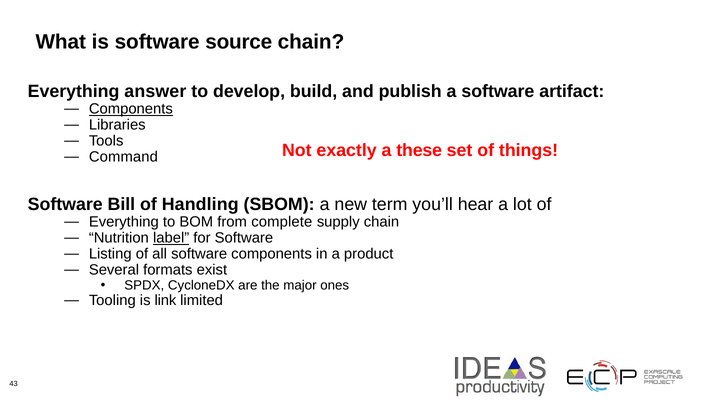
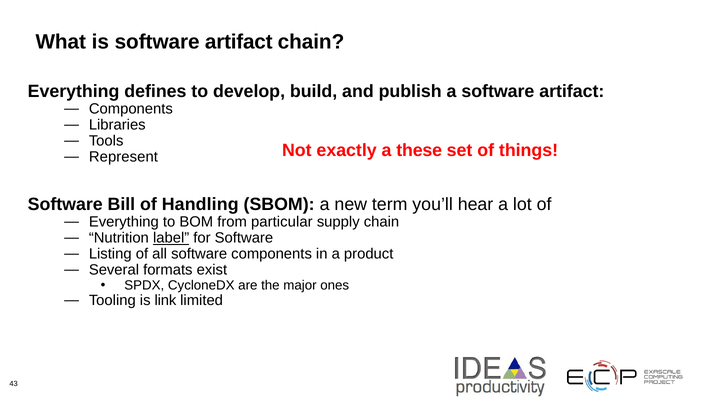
is software source: source -> artifact
answer: answer -> defines
Components at (131, 109) underline: present -> none
Command: Command -> Represent
complete: complete -> particular
